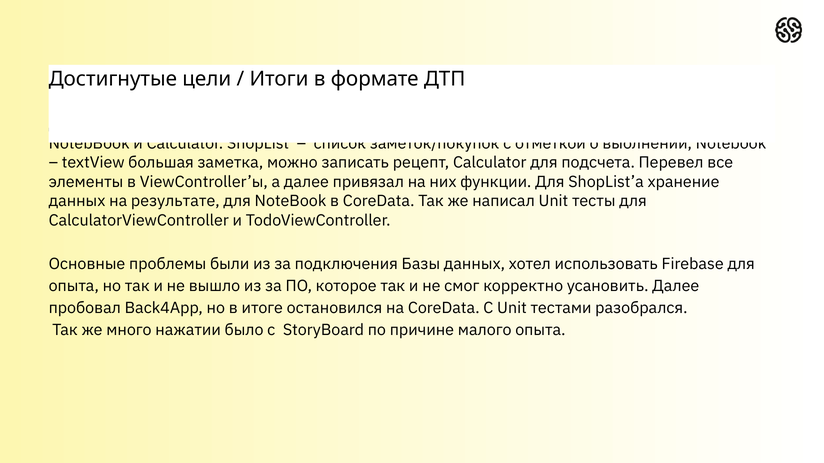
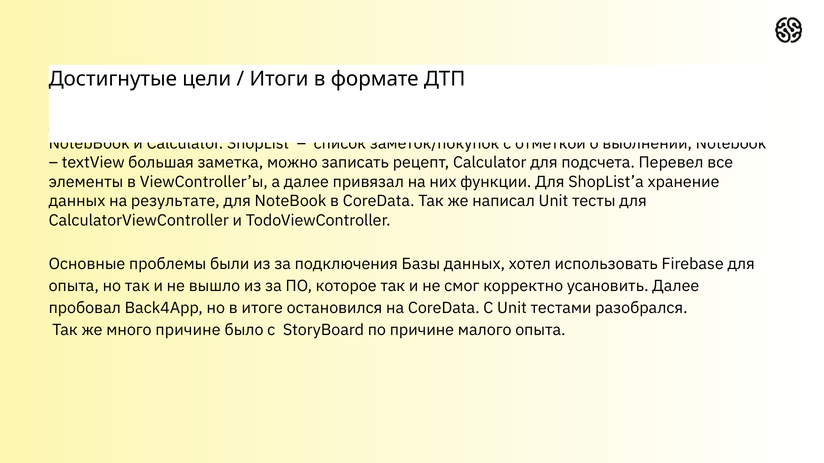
много нажатии: нажатии -> причине
